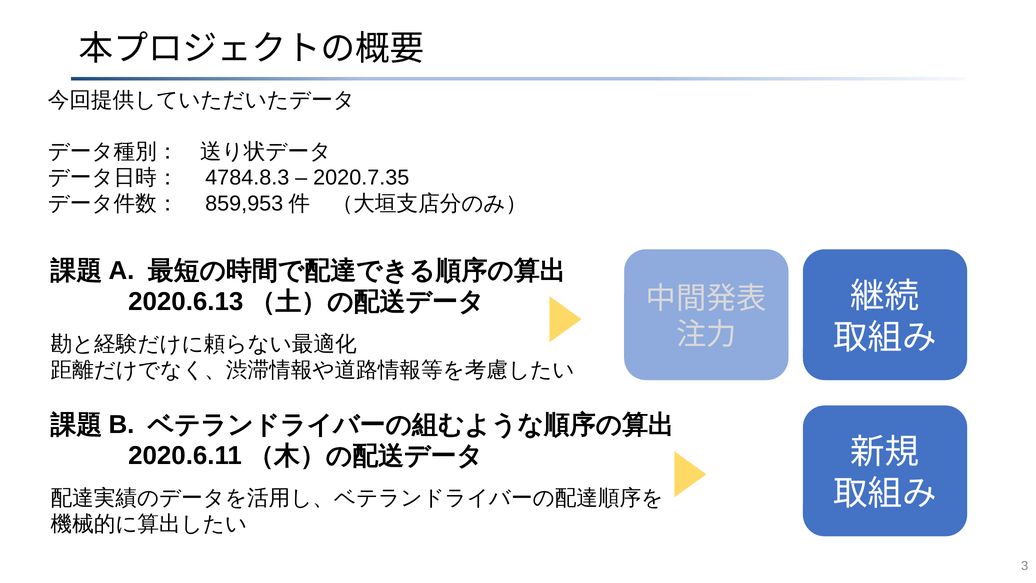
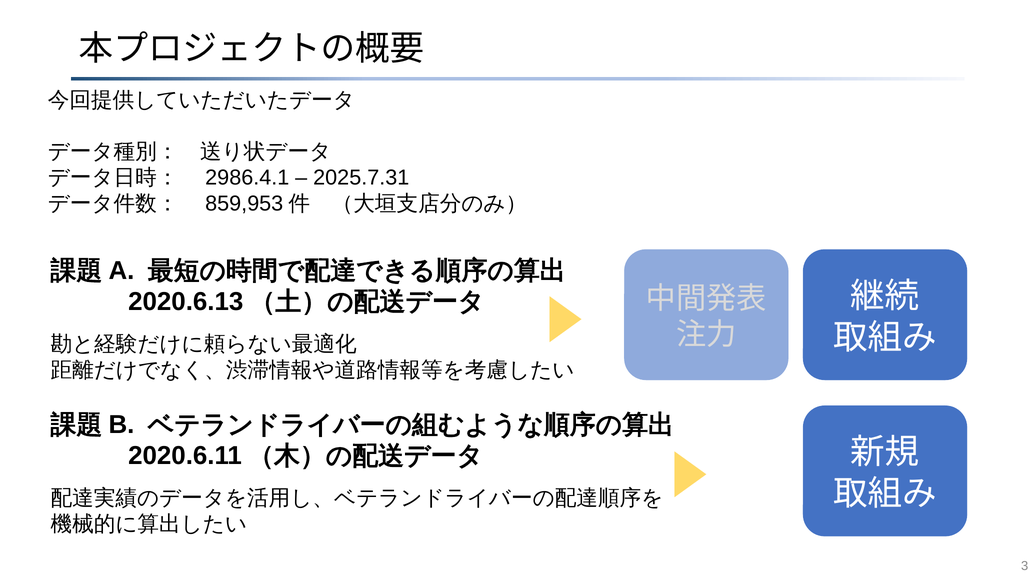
4784.8.3: 4784.8.3 -> 2986.4.1
2020.7.35: 2020.7.35 -> 2025.7.31
